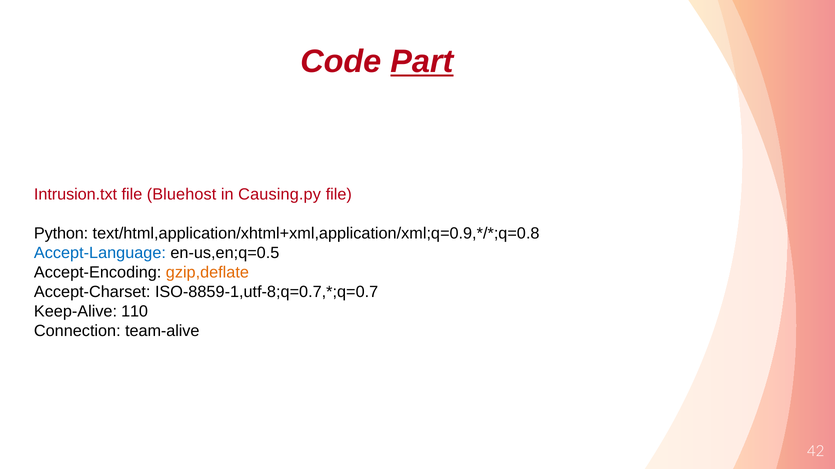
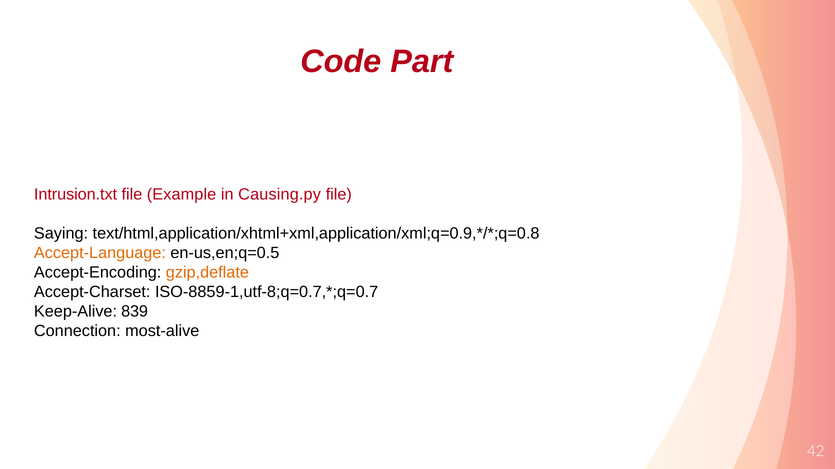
Part underline: present -> none
Bluehost: Bluehost -> Example
Python: Python -> Saying
Accept-Language colour: blue -> orange
110: 110 -> 839
team-alive: team-alive -> most-alive
